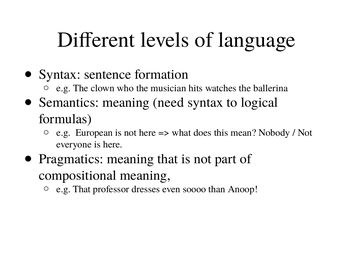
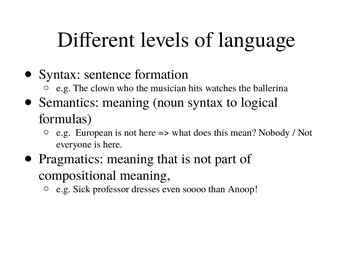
need: need -> noun
e.g That: That -> Sick
